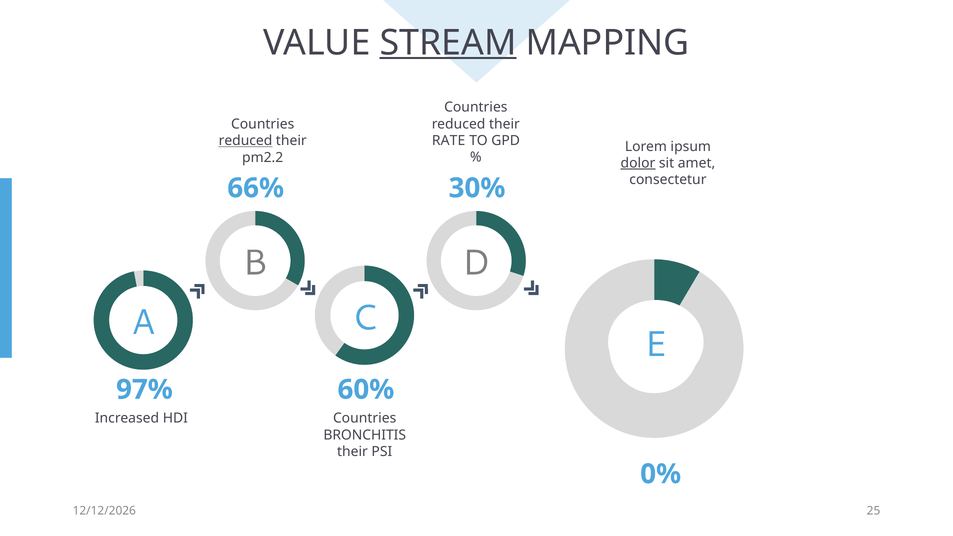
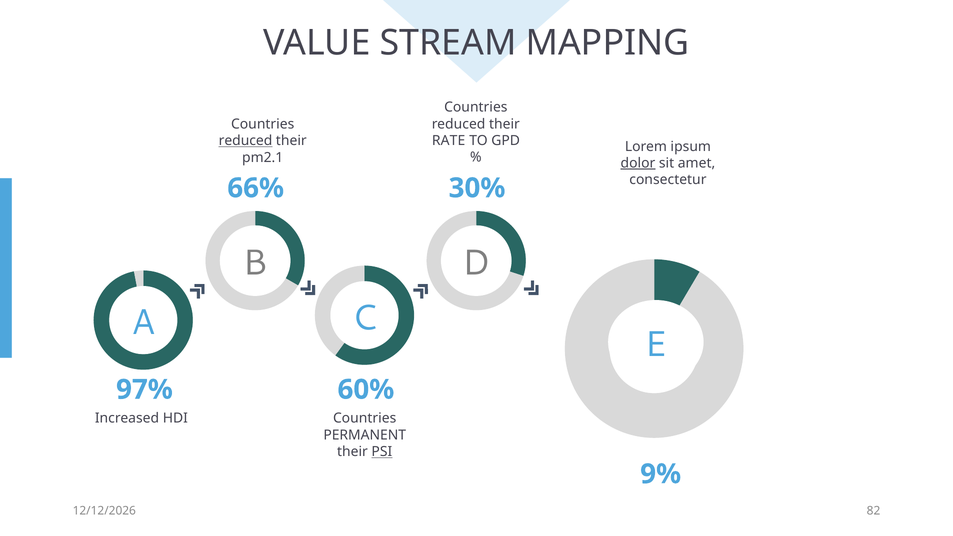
STREAM underline: present -> none
pm2.2: pm2.2 -> pm2.1
BRONCHITIS: BRONCHITIS -> PERMANENT
PSI underline: none -> present
0%: 0% -> 9%
25: 25 -> 82
